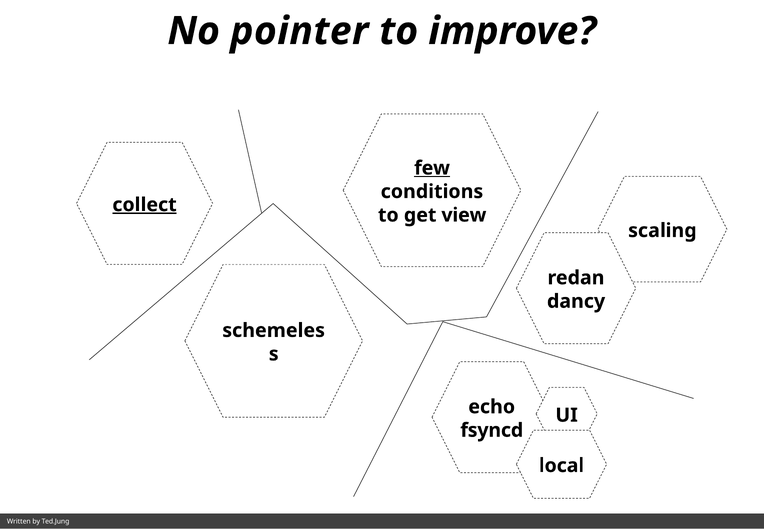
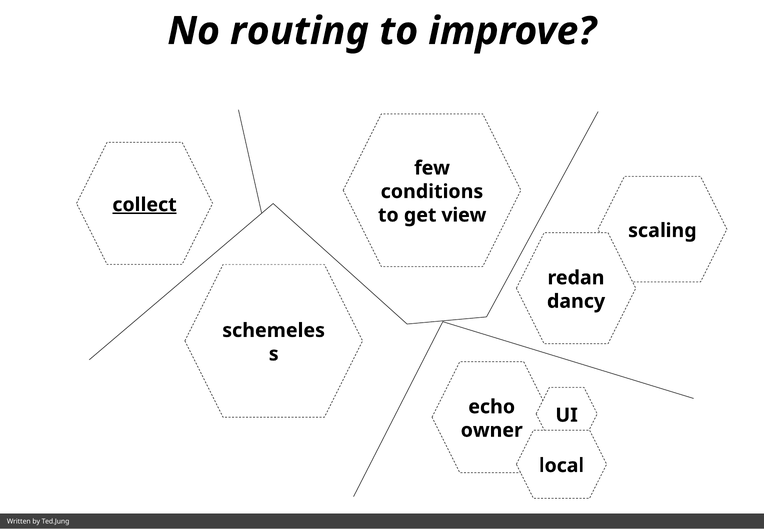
pointer: pointer -> routing
few underline: present -> none
fsyncd: fsyncd -> owner
